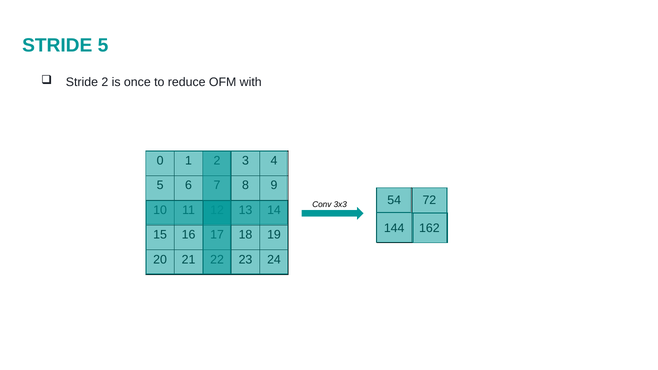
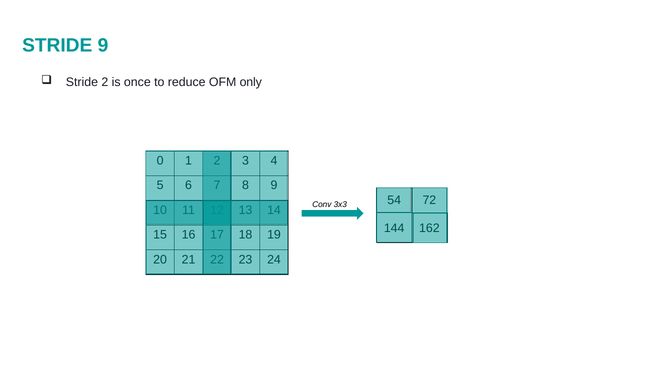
STRIDE 5: 5 -> 9
with: with -> only
